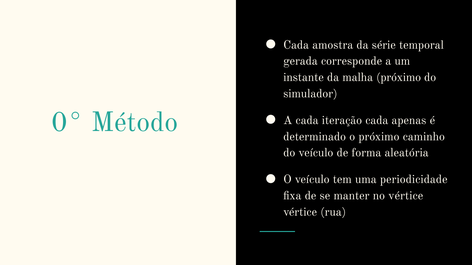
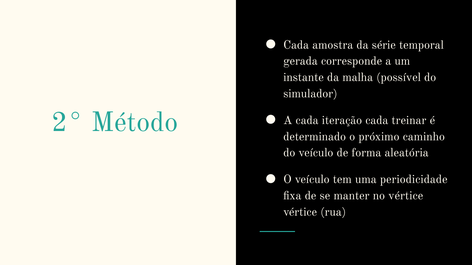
malha próximo: próximo -> possível
0°: 0° -> 2°
apenas: apenas -> treinar
